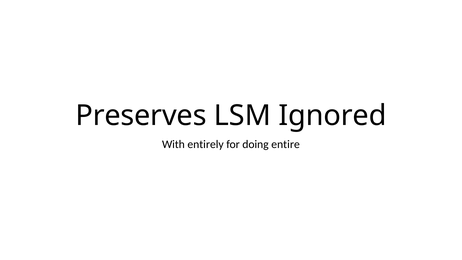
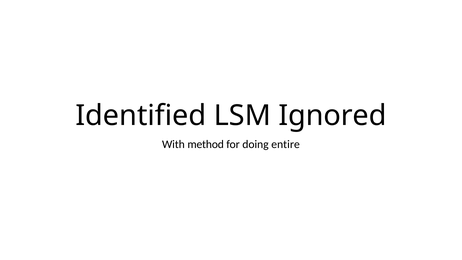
Preserves: Preserves -> Identified
entirely: entirely -> method
